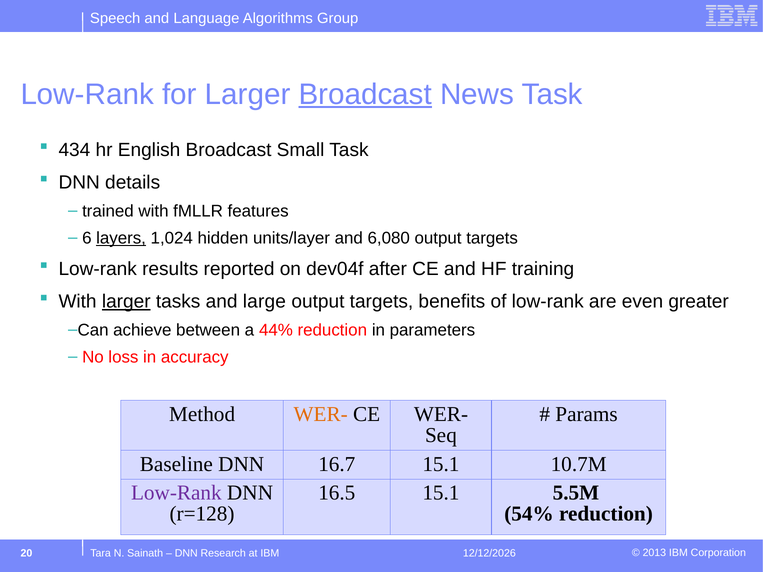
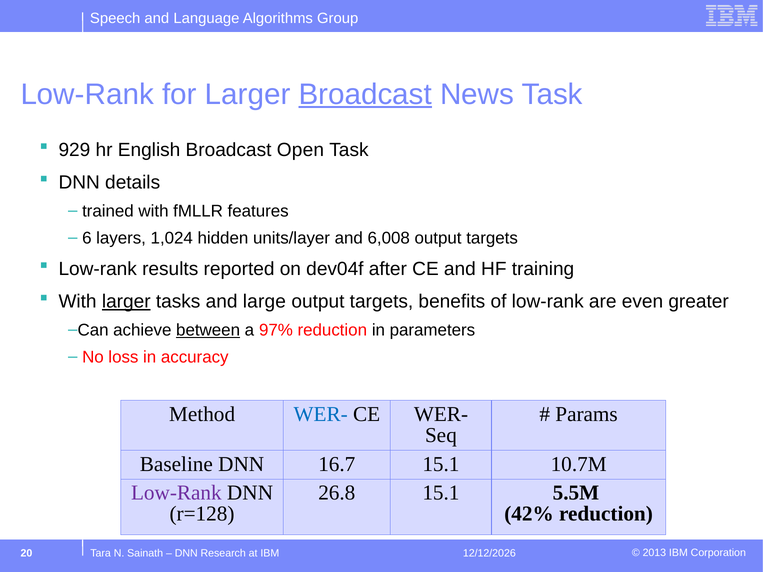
434: 434 -> 929
Small: Small -> Open
layers underline: present -> none
6,080: 6,080 -> 6,008
between underline: none -> present
44%: 44% -> 97%
WER- at (321, 414) colour: orange -> blue
16.5: 16.5 -> 26.8
54%: 54% -> 42%
